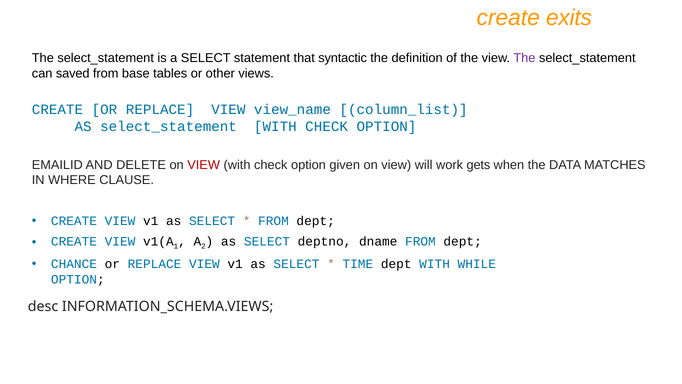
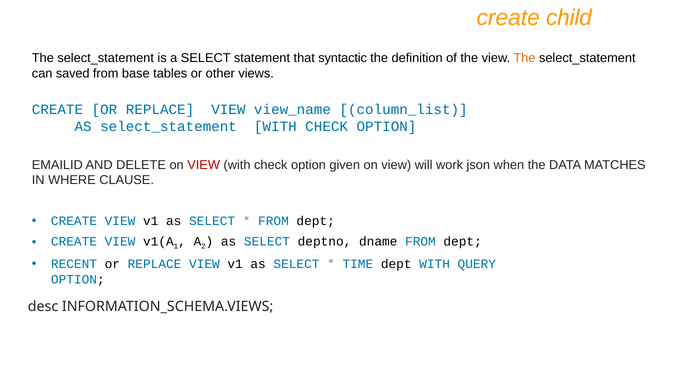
exits: exits -> child
The at (524, 58) colour: purple -> orange
gets: gets -> json
CHANCE: CHANCE -> RECENT
WHILE: WHILE -> QUERY
